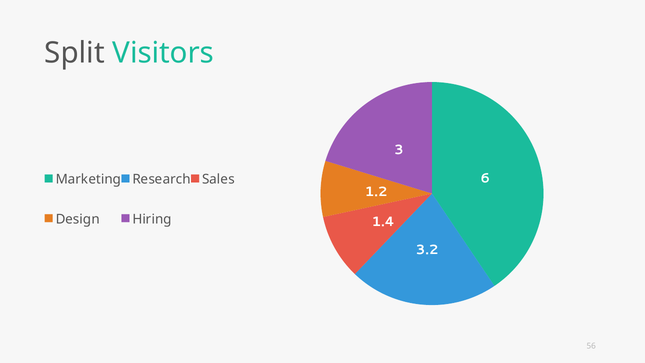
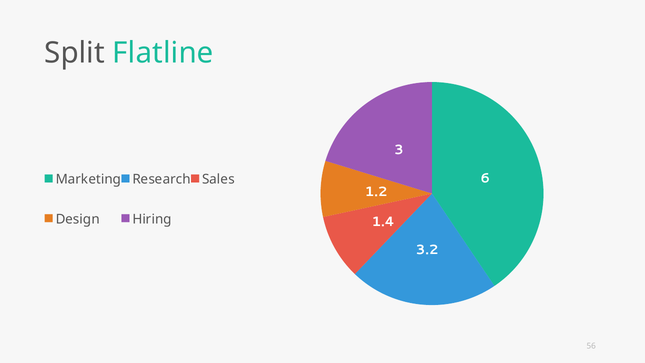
Visitors: Visitors -> Flatline
